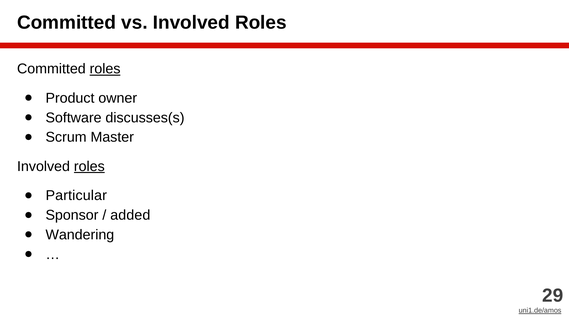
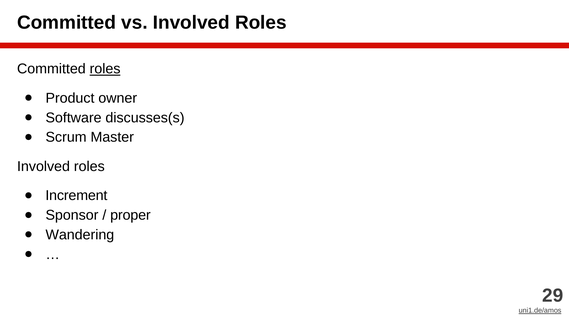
roles at (89, 166) underline: present -> none
Particular: Particular -> Increment
added: added -> proper
